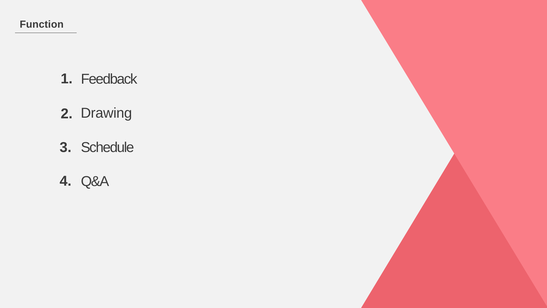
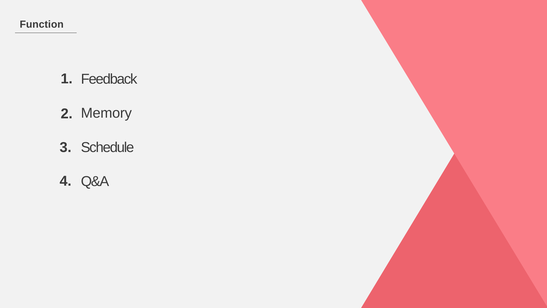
Drawing: Drawing -> Memory
